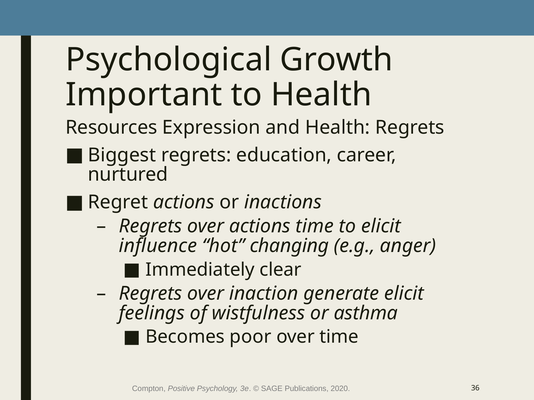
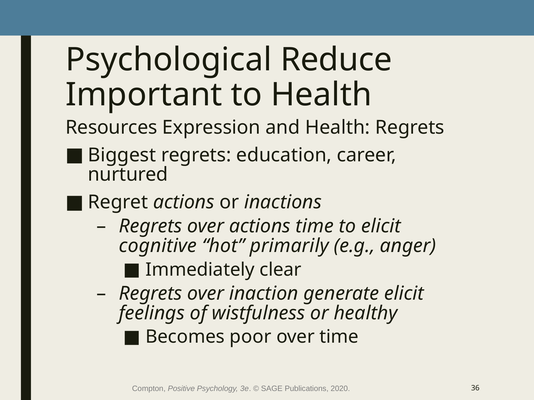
Growth: Growth -> Reduce
influence: influence -> cognitive
changing: changing -> primarily
asthma: asthma -> healthy
